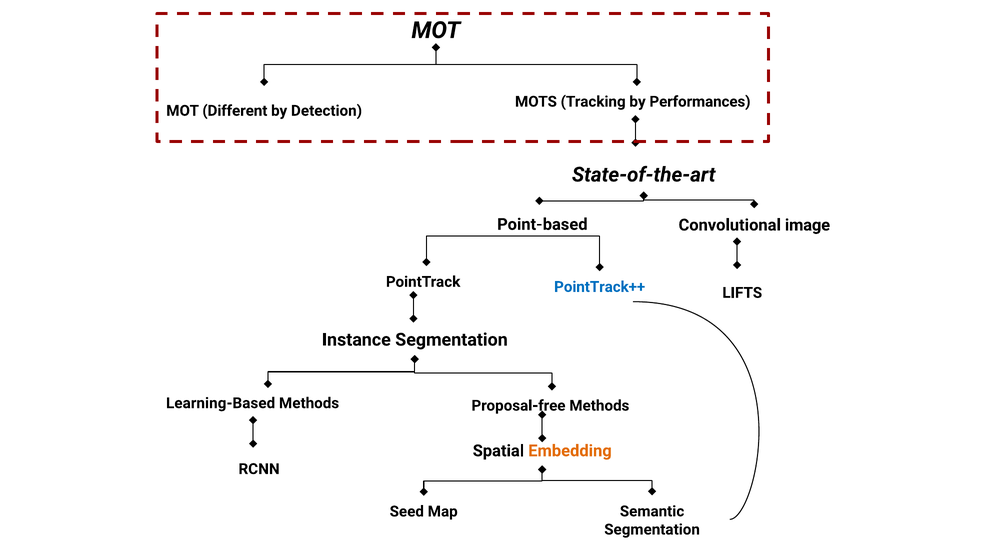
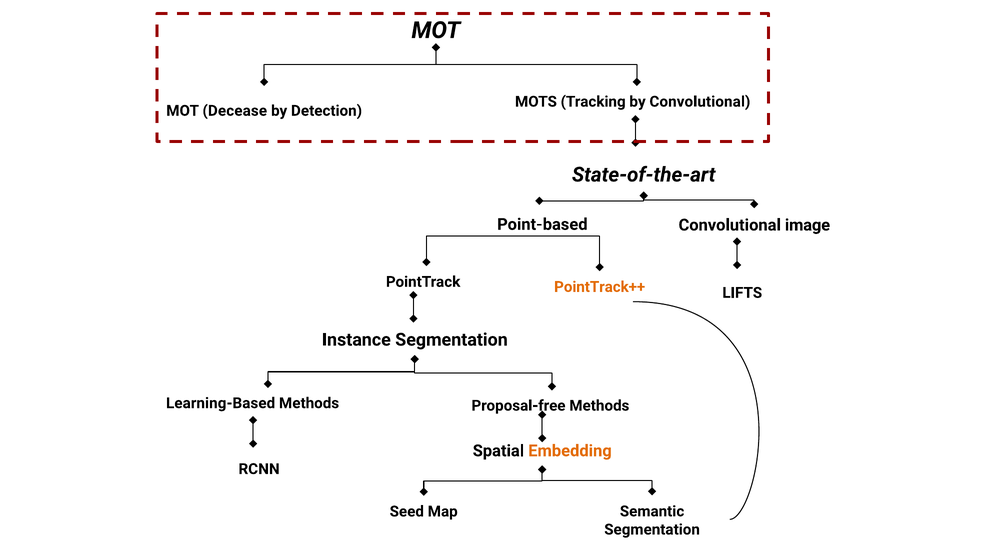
by Performances: Performances -> Convolutional
Different: Different -> Decease
PointTrack++ colour: blue -> orange
